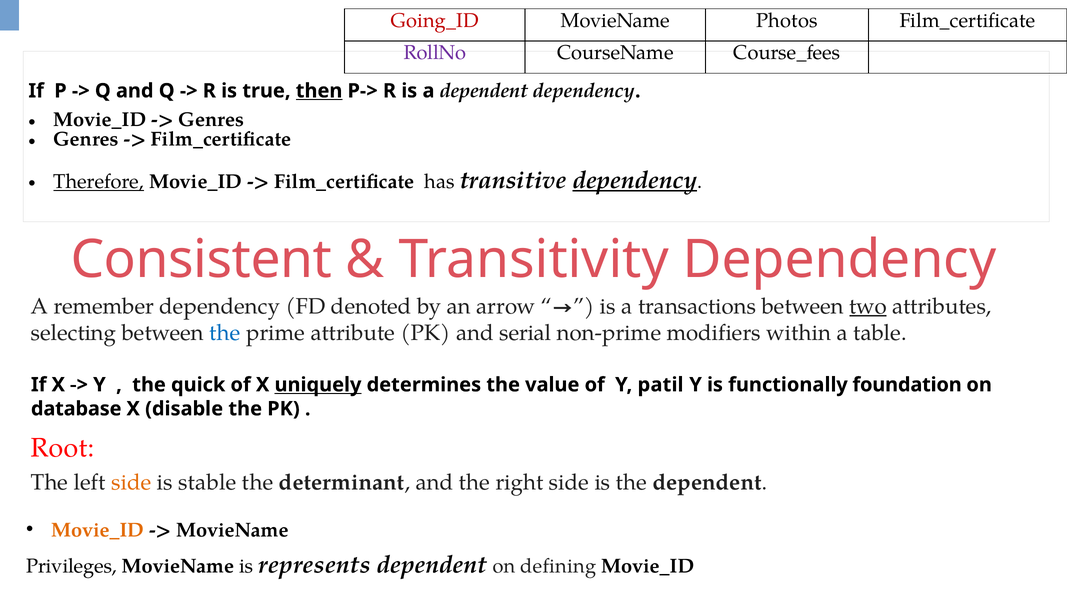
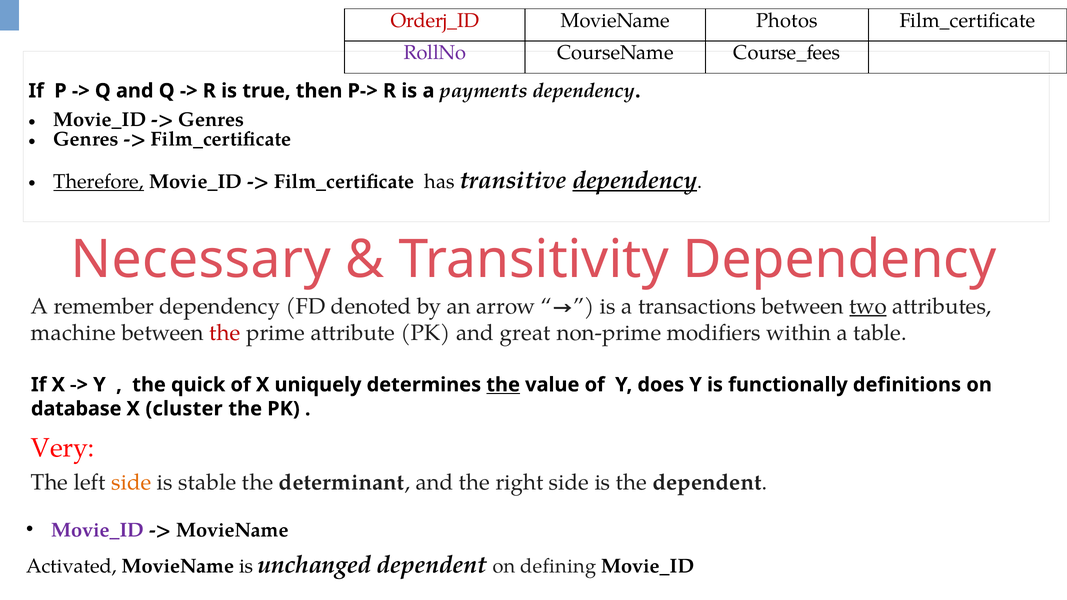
Going_ID: Going_ID -> Orderj_ID
then underline: present -> none
a dependent: dependent -> payments
Consistent: Consistent -> Necessary
selecting: selecting -> machine
the at (225, 333) colour: blue -> red
serial: serial -> great
uniquely underline: present -> none
the at (503, 385) underline: none -> present
patil: patil -> does
foundation: foundation -> definitions
disable: disable -> cluster
Root: Root -> Very
Movie_ID at (98, 530) colour: orange -> purple
Privileges: Privileges -> Activated
represents: represents -> unchanged
